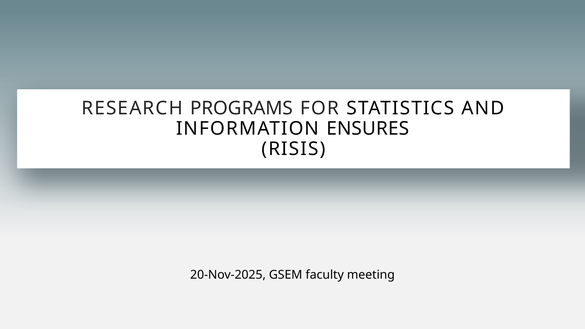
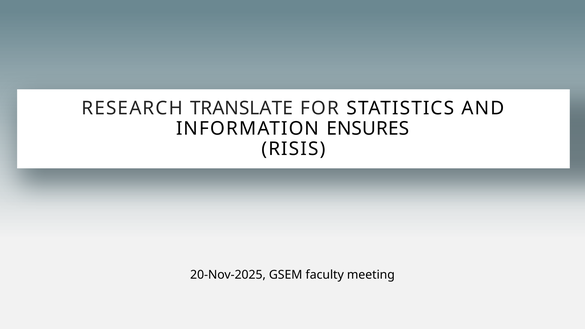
PROGRAMS: PROGRAMS -> TRANSLATE
